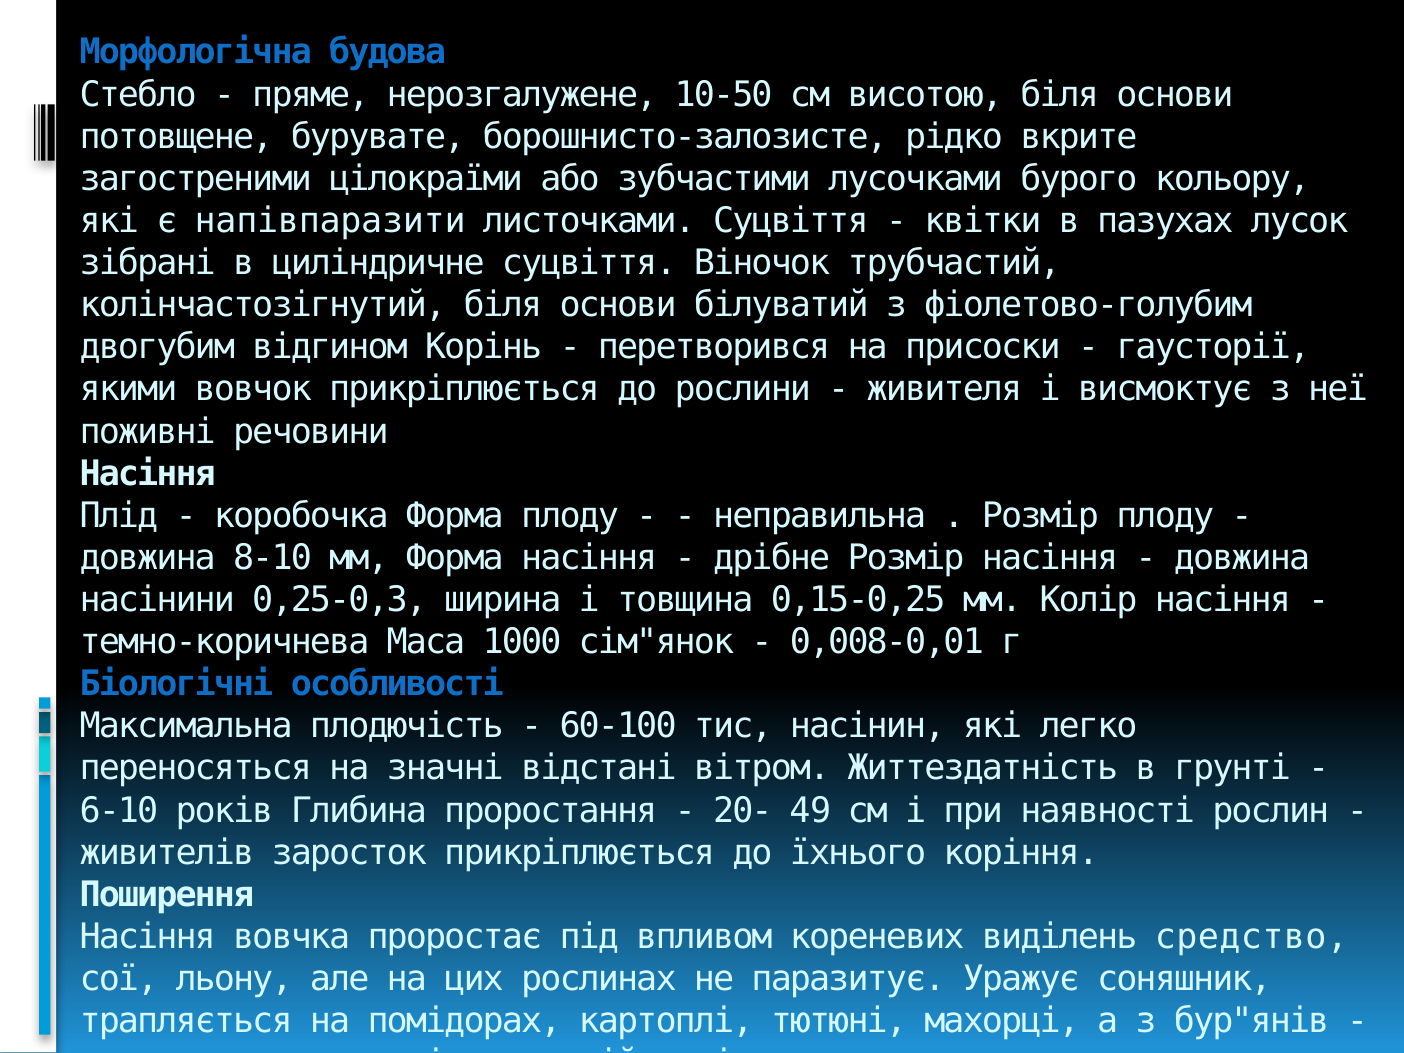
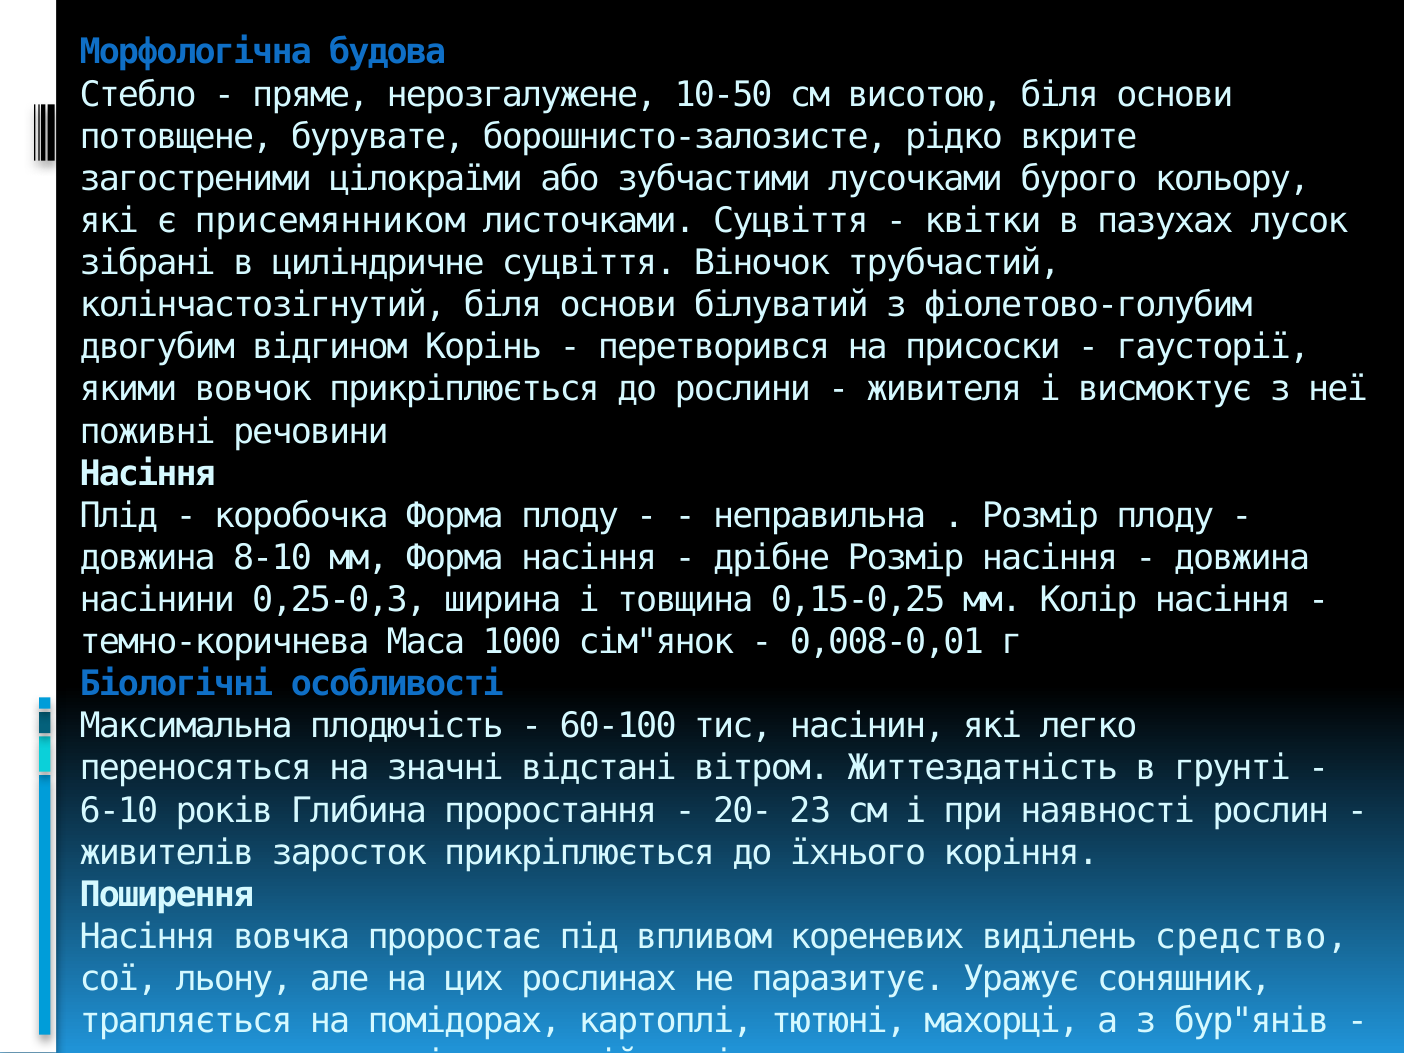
напівпаразити: напівпаразити -> присемянником
49: 49 -> 23
